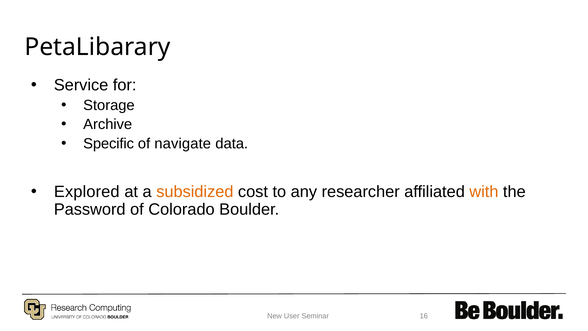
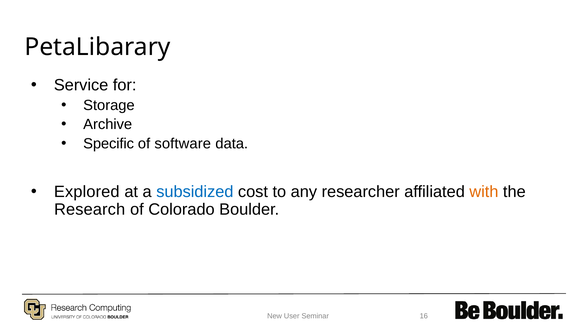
navigate: navigate -> software
subsidized colour: orange -> blue
Password: Password -> Research
